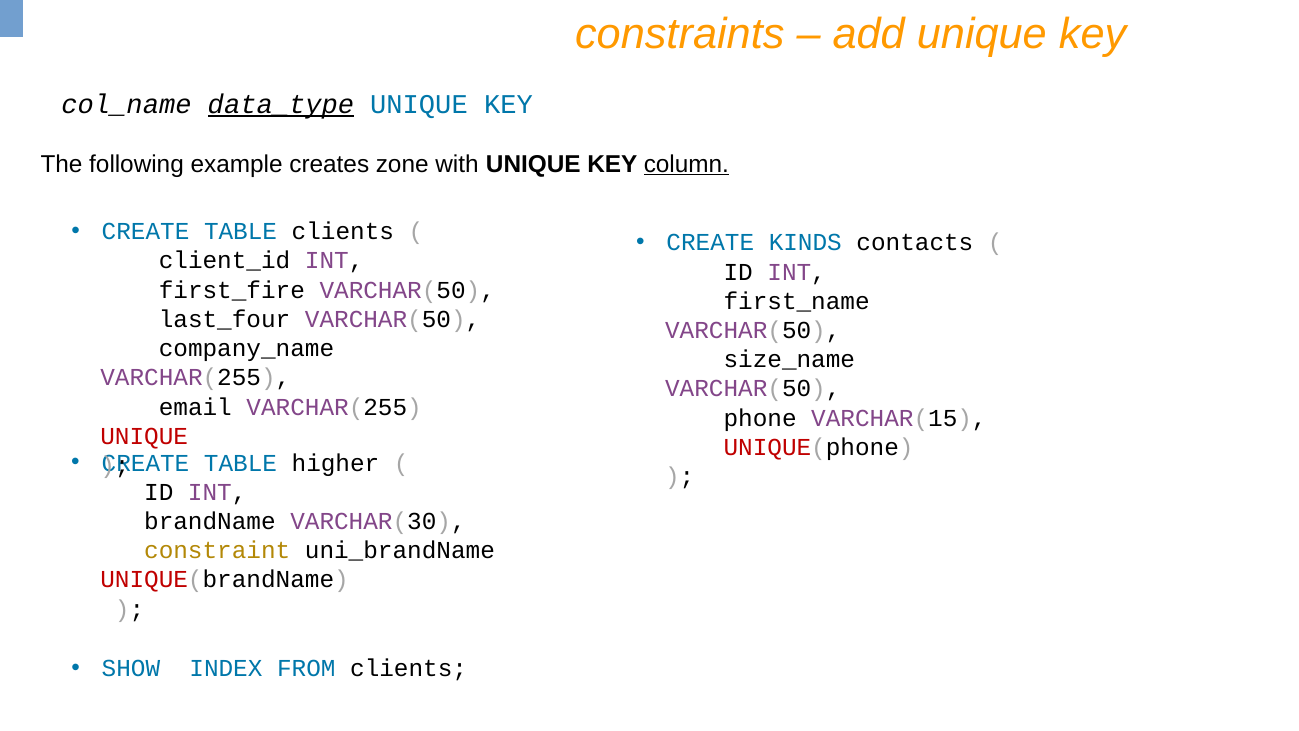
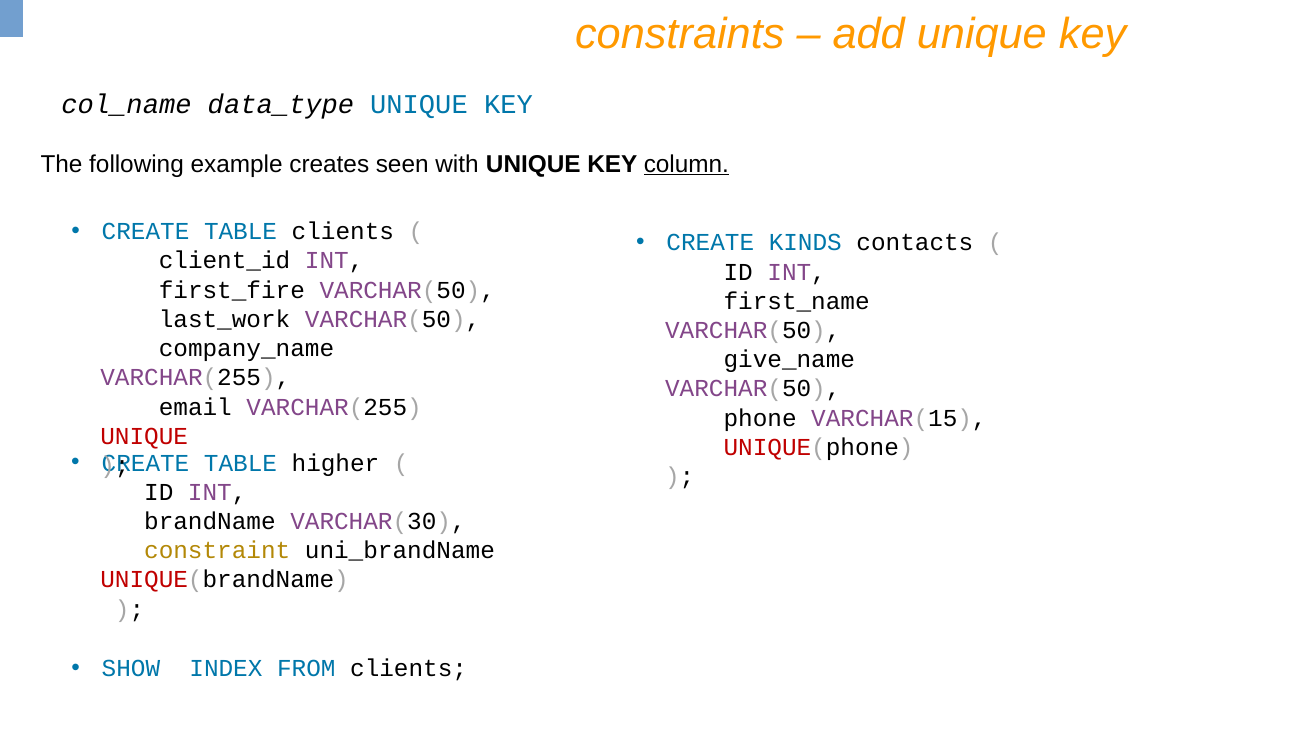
data_type underline: present -> none
zone: zone -> seen
last_four: last_four -> last_work
size_name: size_name -> give_name
